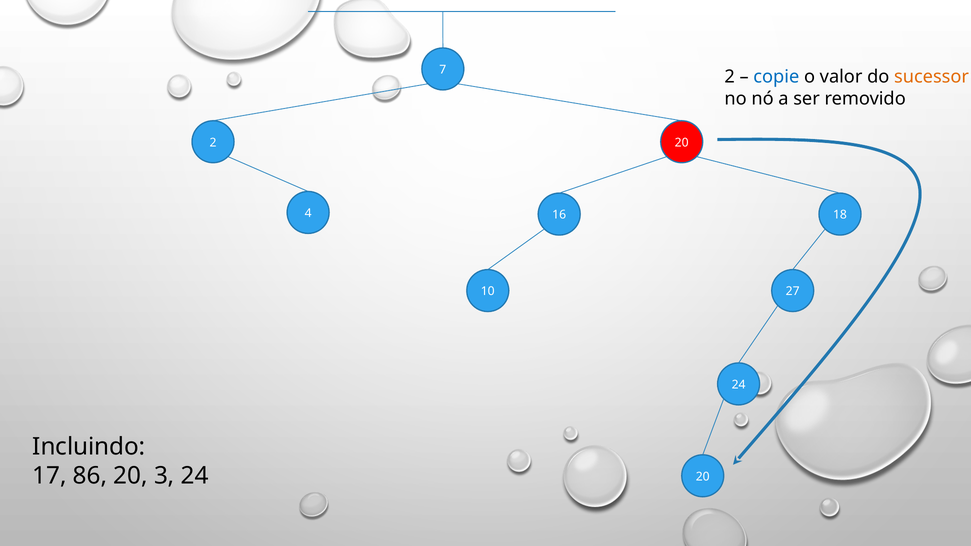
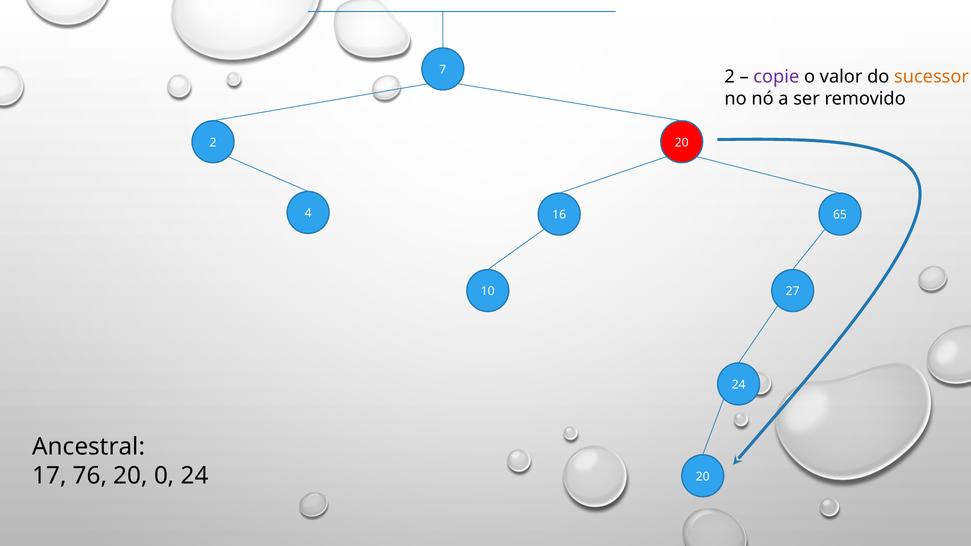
copie colour: blue -> purple
18: 18 -> 65
Incluindo: Incluindo -> Ancestral
86: 86 -> 76
3: 3 -> 0
